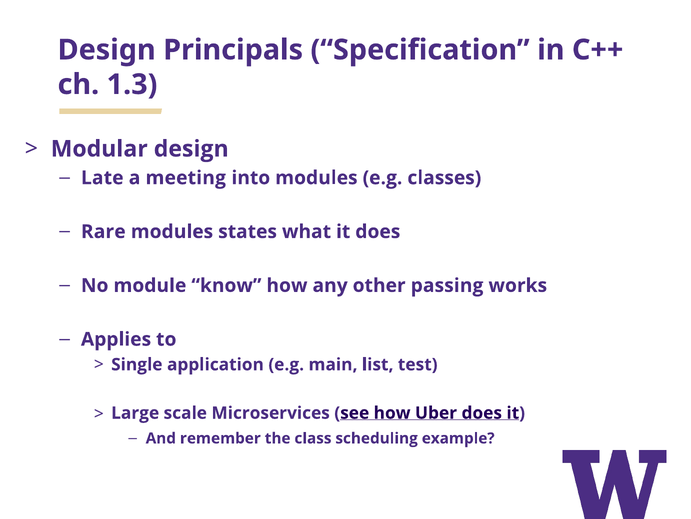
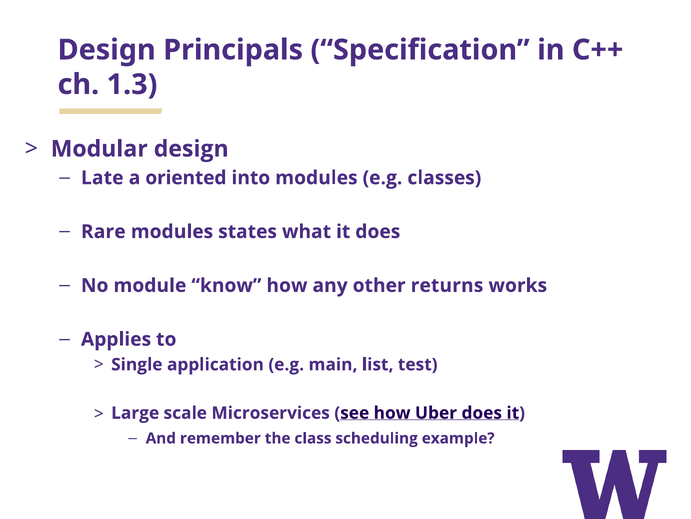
meeting: meeting -> oriented
passing: passing -> returns
